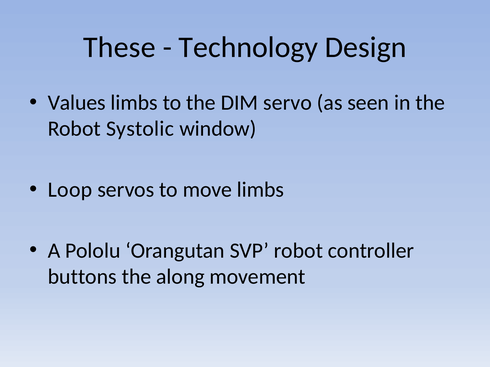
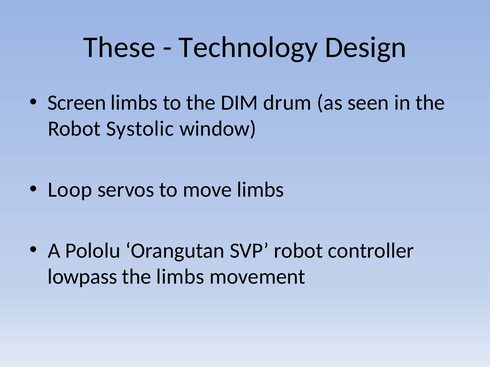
Values: Values -> Screen
servo: servo -> drum
buttons: buttons -> lowpass
the along: along -> limbs
